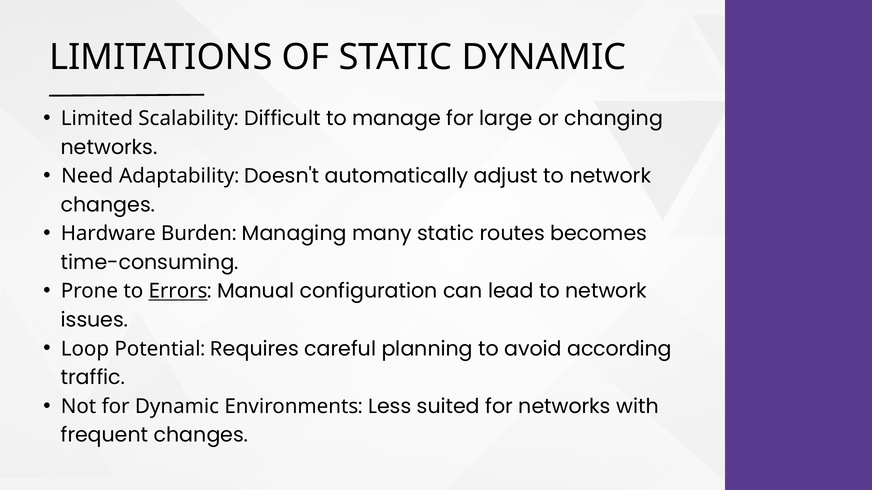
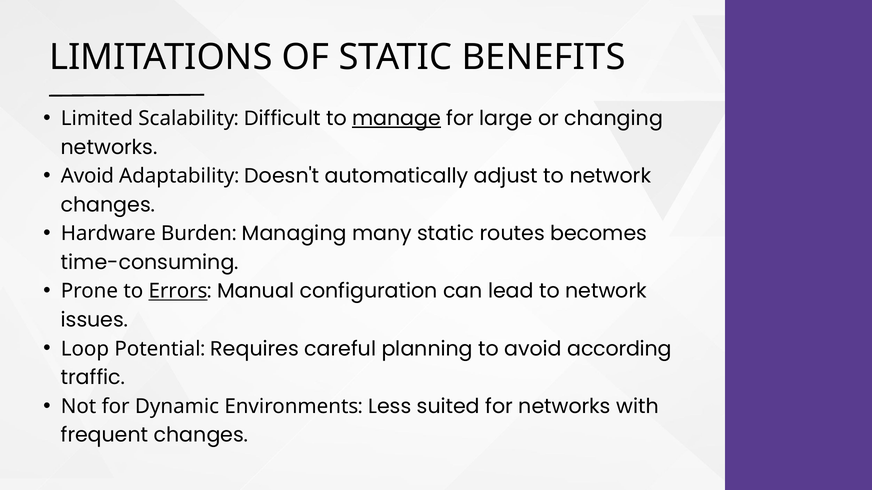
STATIC DYNAMIC: DYNAMIC -> BENEFITS
manage underline: none -> present
Need at (87, 176): Need -> Avoid
